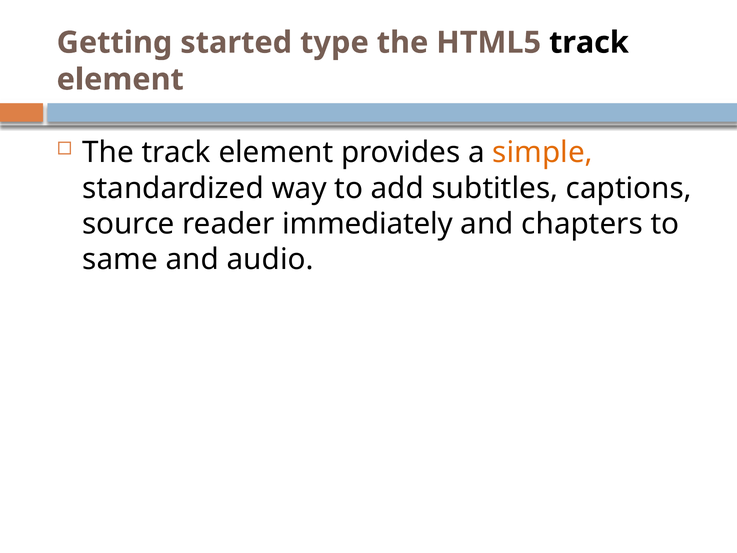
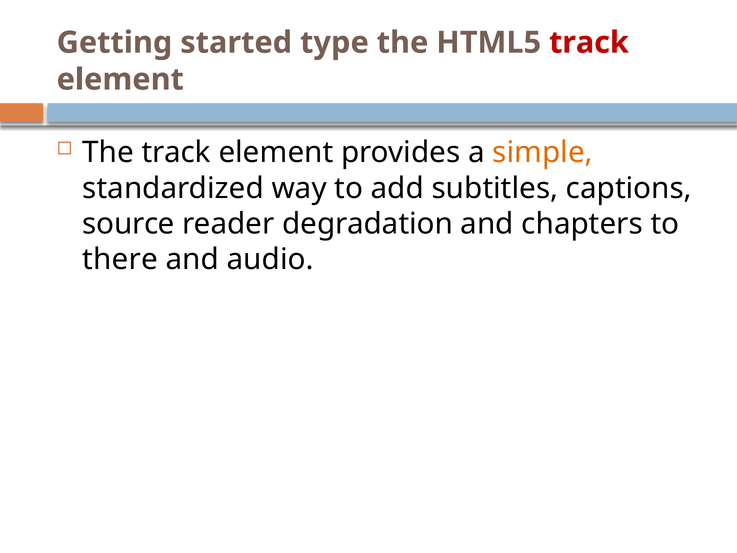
track at (589, 43) colour: black -> red
immediately: immediately -> degradation
same: same -> there
